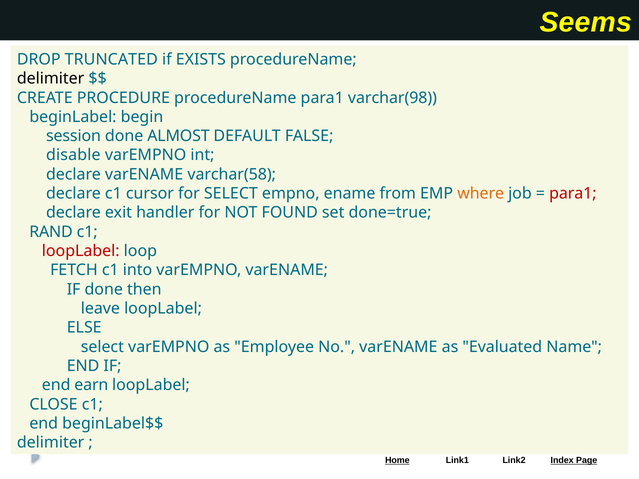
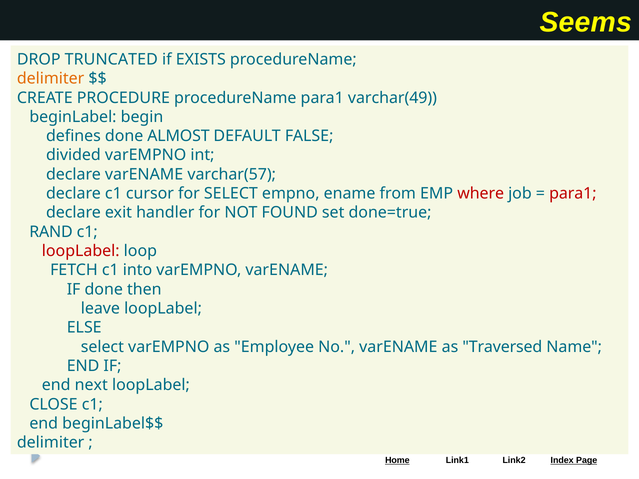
delimiter at (51, 79) colour: black -> orange
varchar(98: varchar(98 -> varchar(49
session: session -> defines
disable: disable -> divided
varchar(58: varchar(58 -> varchar(57
where colour: orange -> red
Evaluated: Evaluated -> Traversed
earn: earn -> next
